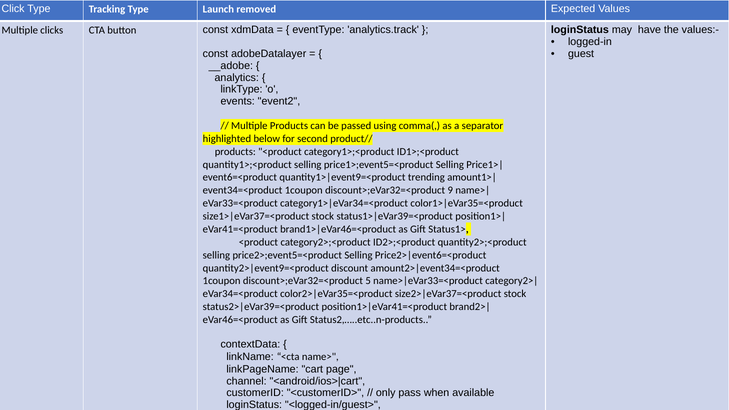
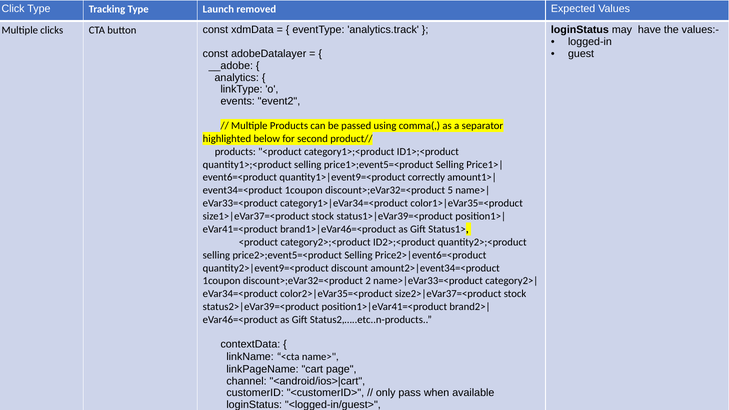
trending: trending -> correctly
9: 9 -> 5
5: 5 -> 2
